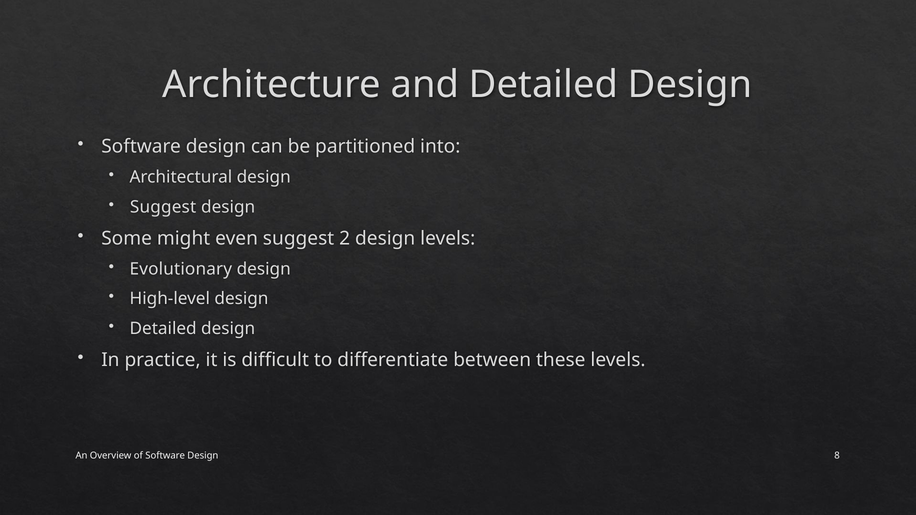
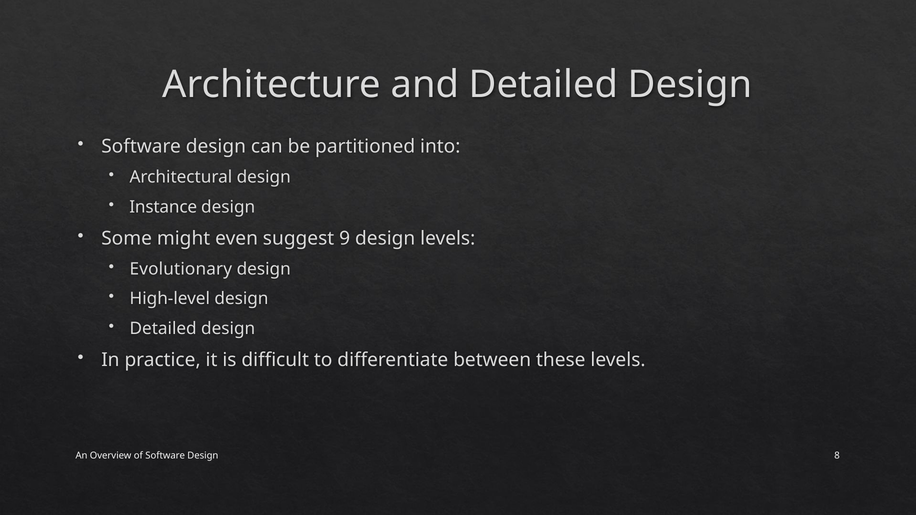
Suggest at (163, 207): Suggest -> Instance
2: 2 -> 9
